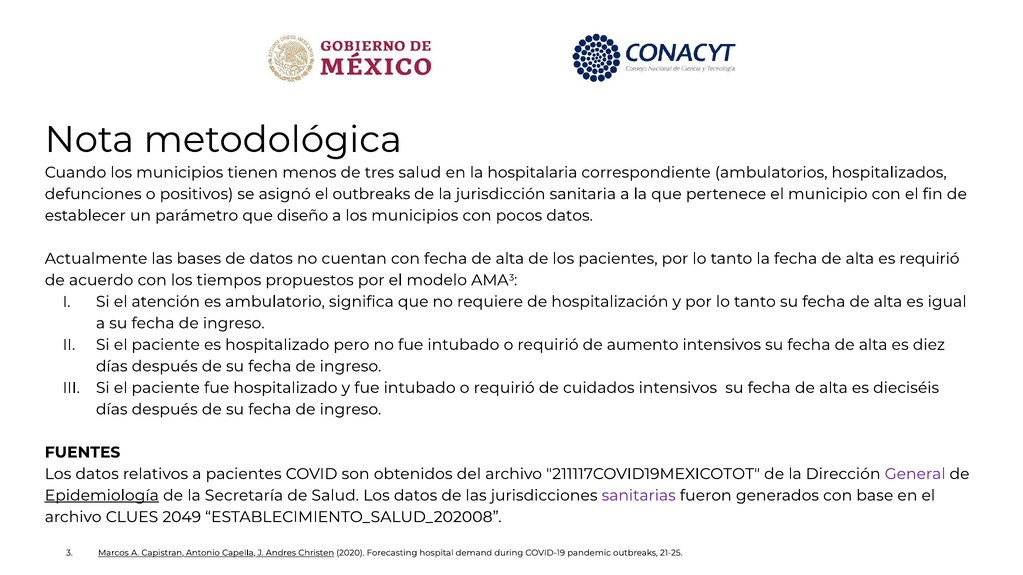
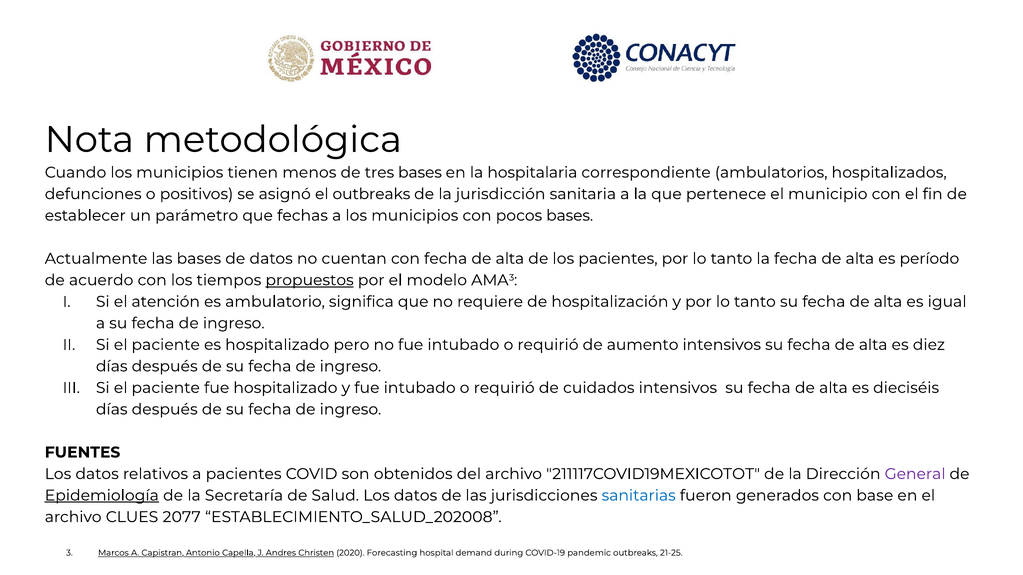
tres salud: salud -> bases
diseño: diseño -> fechas
pocos datos: datos -> bases
es requirió: requirió -> período
propuestos underline: none -> present
sanitarias colour: purple -> blue
2049: 2049 -> 2077
